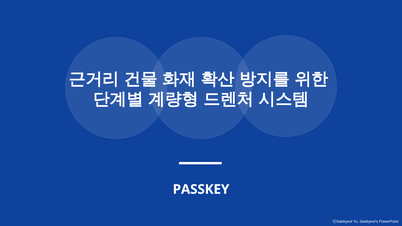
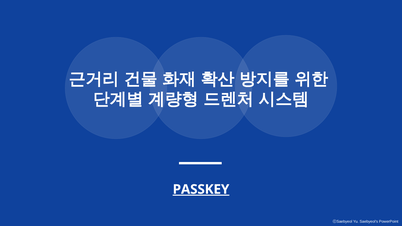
PASSKEY underline: none -> present
